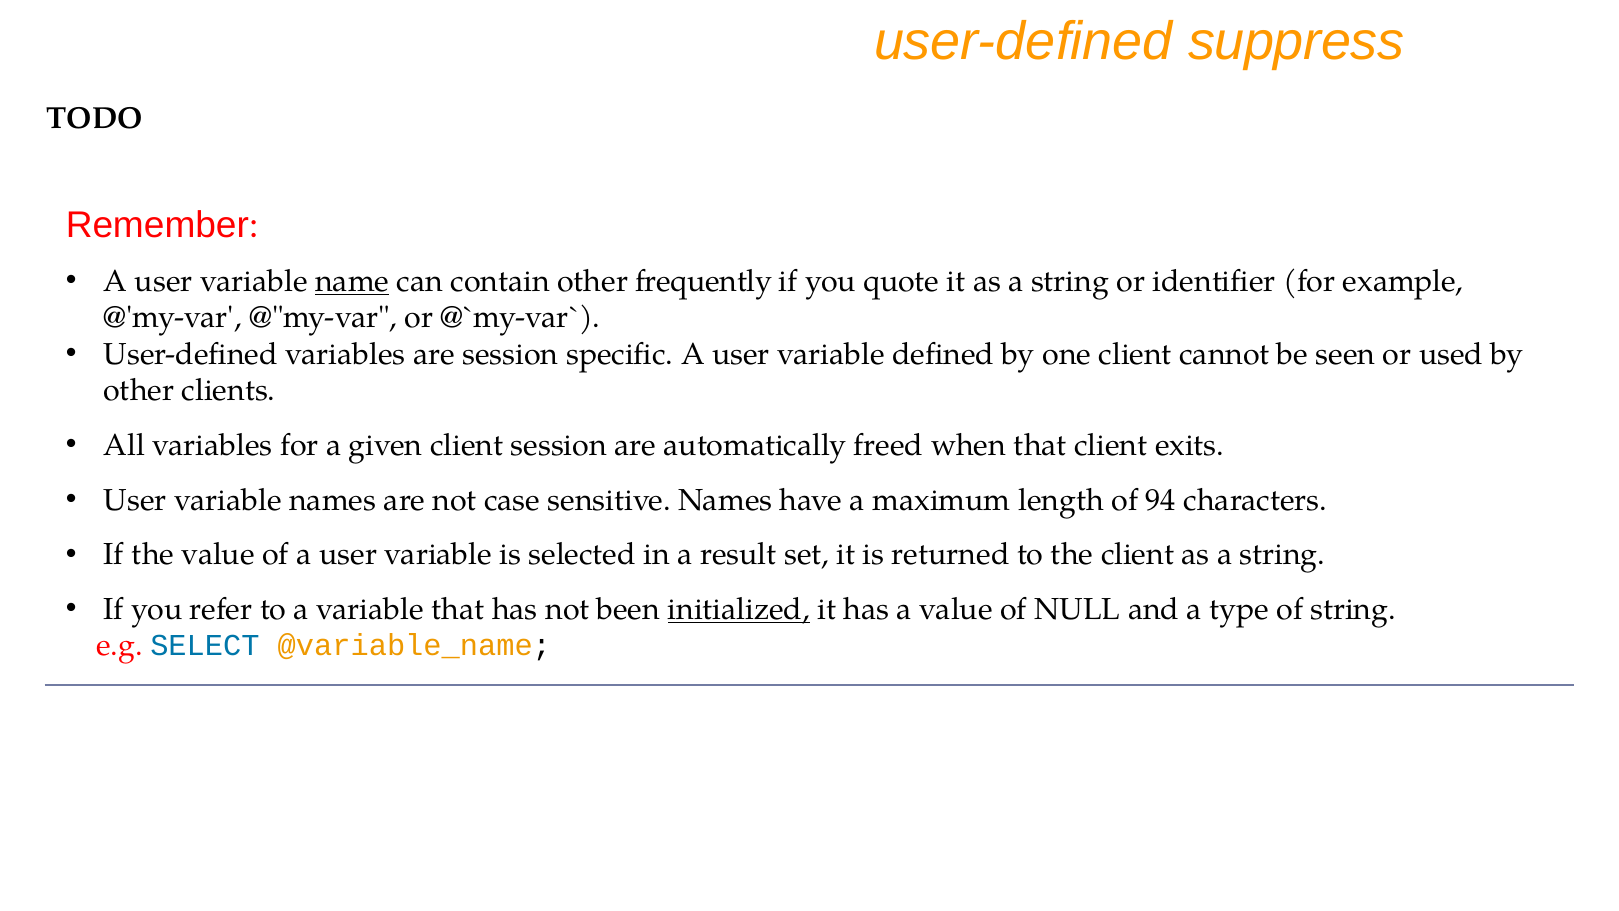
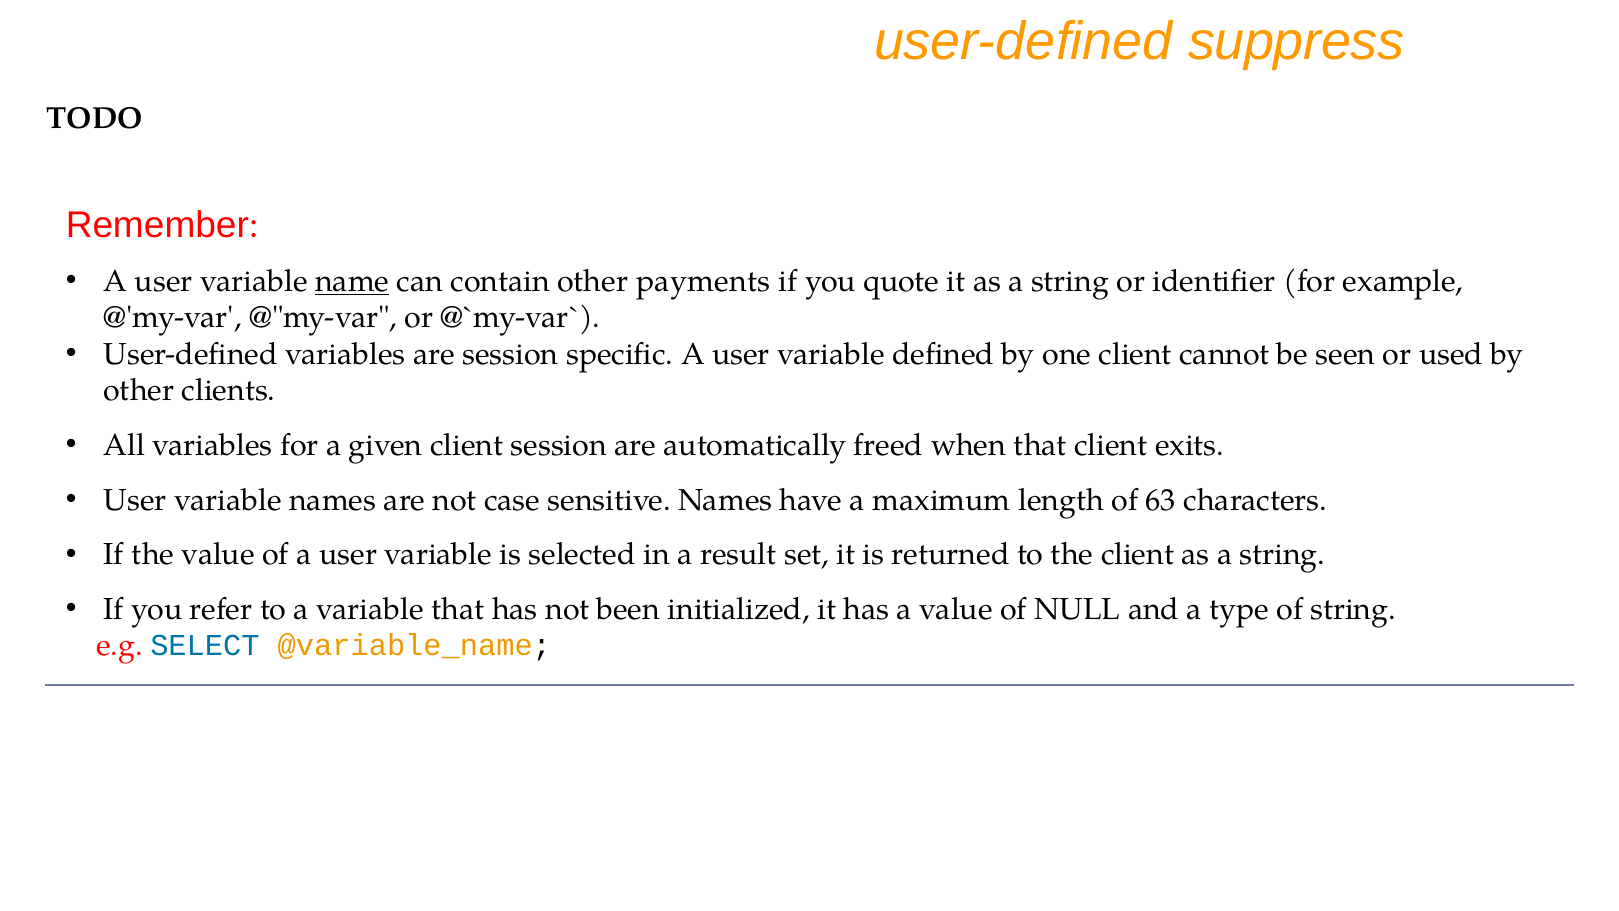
frequently: frequently -> payments
94: 94 -> 63
initialized underline: present -> none
